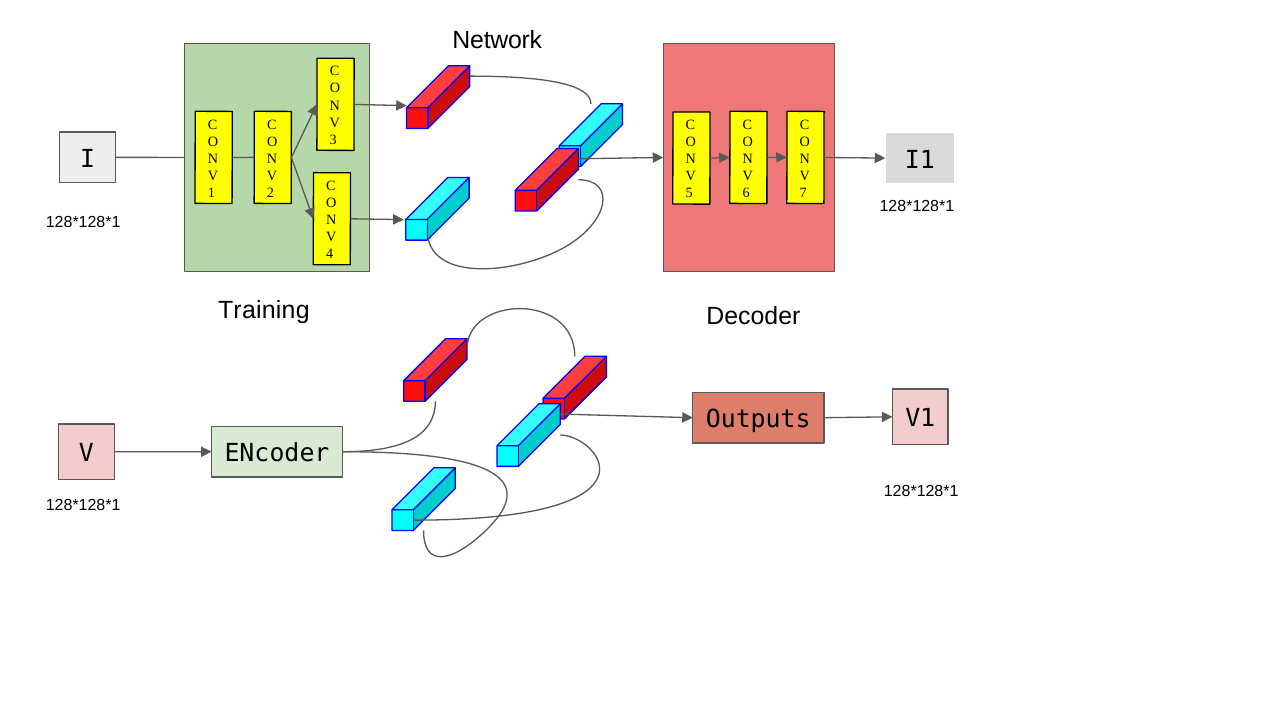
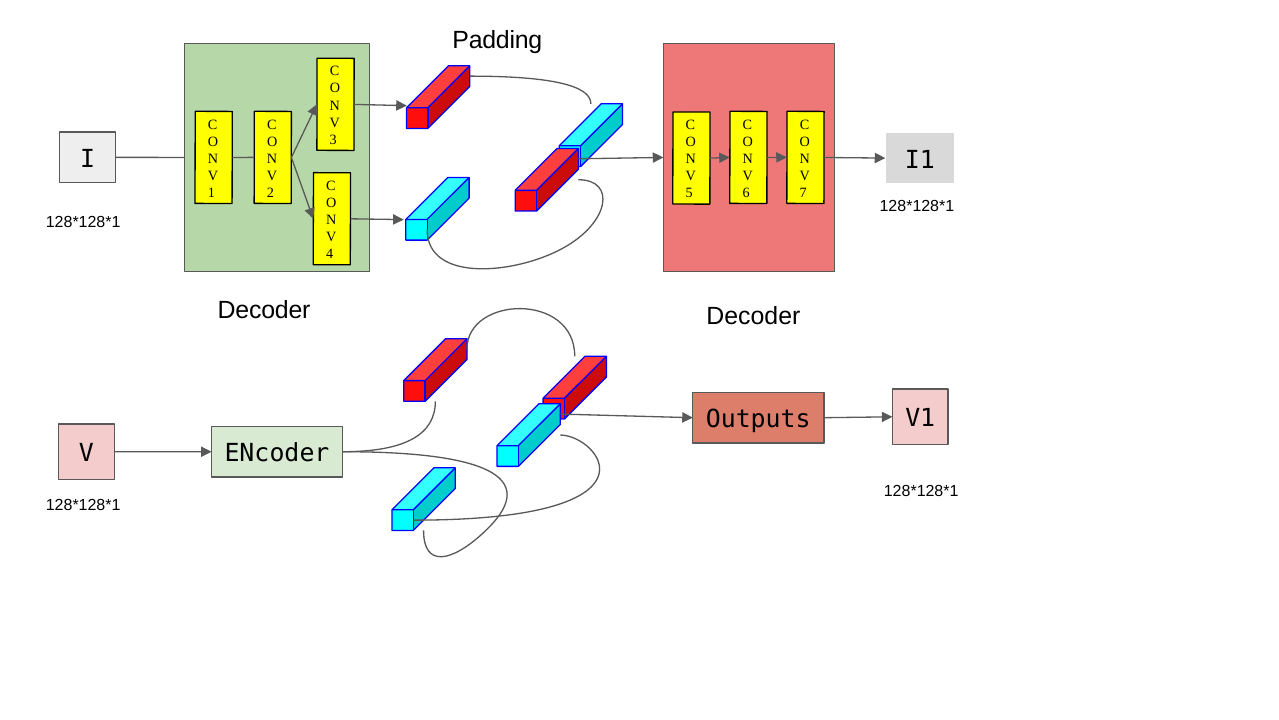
Network: Network -> Padding
Training at (264, 310): Training -> Decoder
